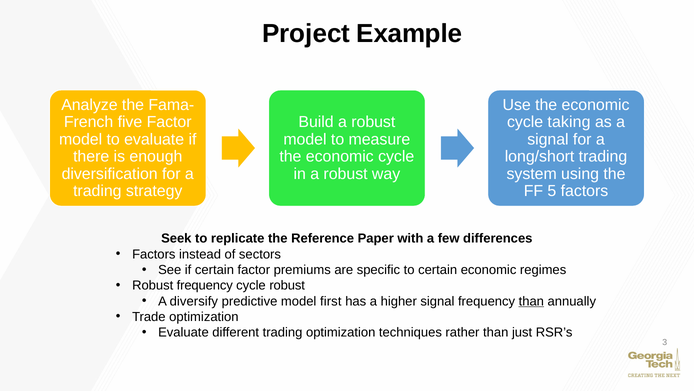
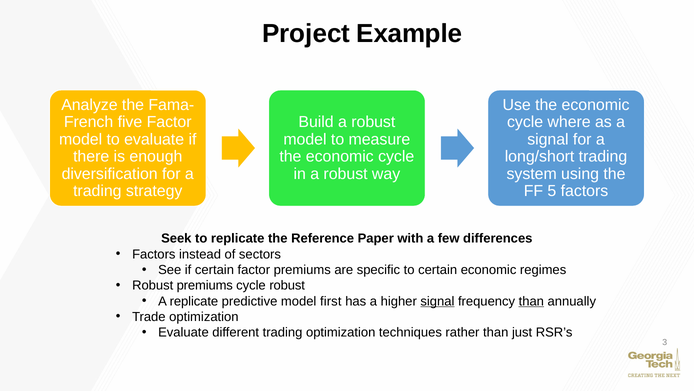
taking: taking -> where
Robust frequency: frequency -> premiums
A diversify: diversify -> replicate
signal at (437, 301) underline: none -> present
